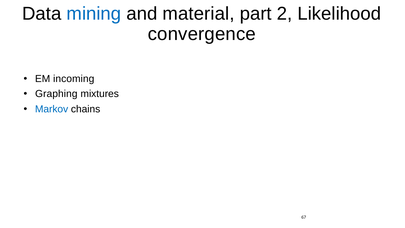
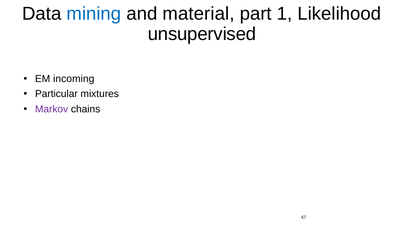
2: 2 -> 1
convergence: convergence -> unsupervised
Graphing: Graphing -> Particular
Markov colour: blue -> purple
